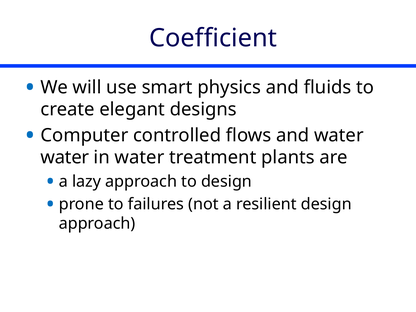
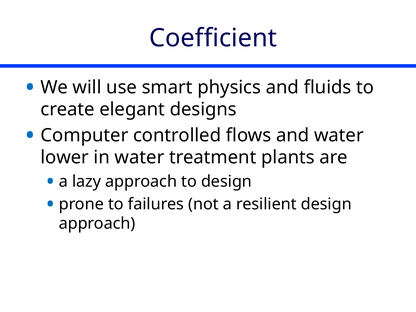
water at (65, 158): water -> lower
